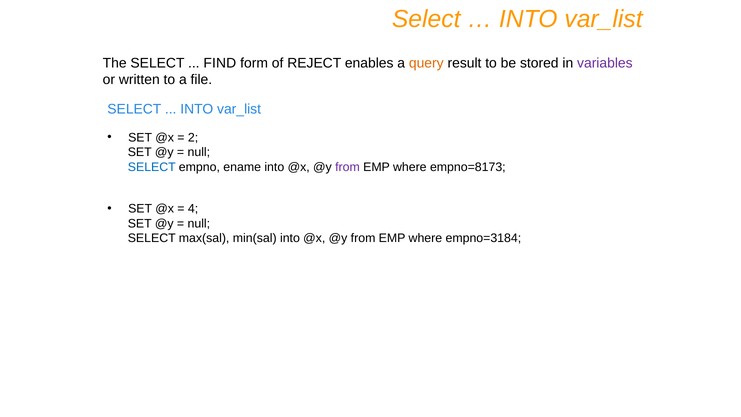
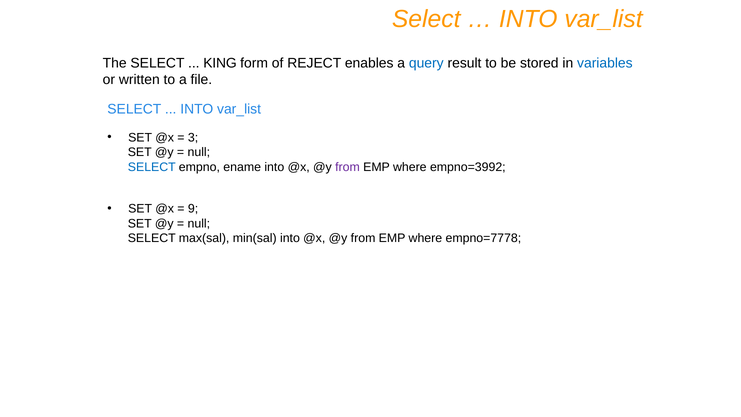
FIND: FIND -> KING
query colour: orange -> blue
variables colour: purple -> blue
2: 2 -> 3
empno=8173: empno=8173 -> empno=3992
4: 4 -> 9
empno=3184: empno=3184 -> empno=7778
